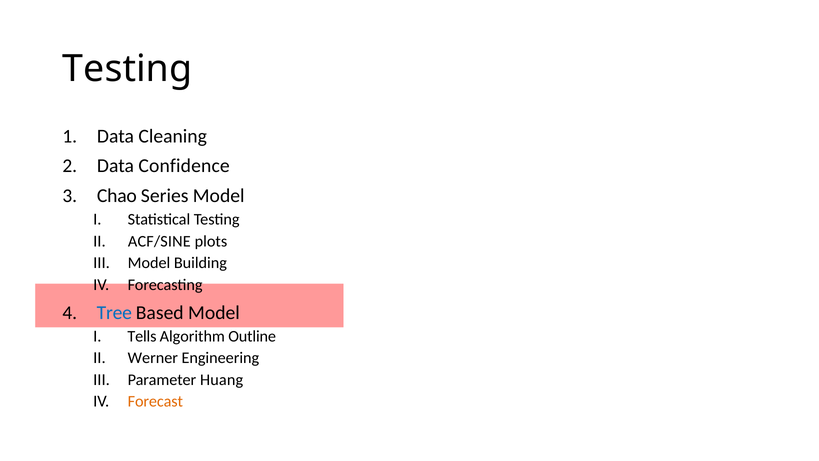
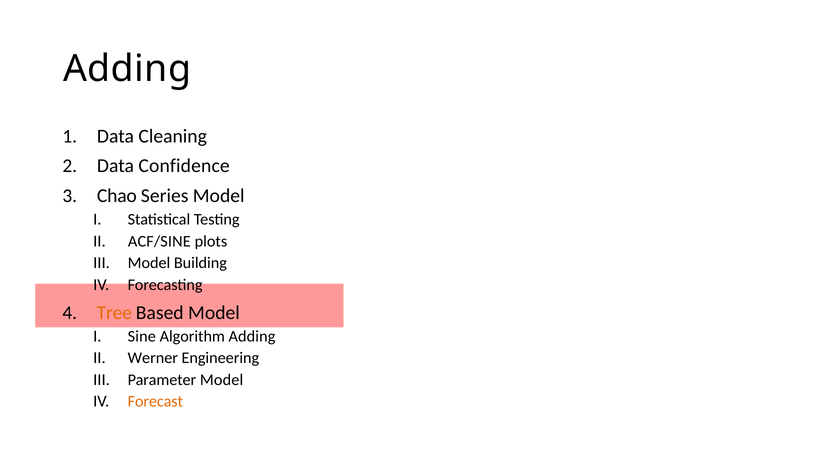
Testing at (127, 69): Testing -> Adding
Tree colour: blue -> orange
Tells: Tells -> Sine
Algorithm Outline: Outline -> Adding
Parameter Huang: Huang -> Model
